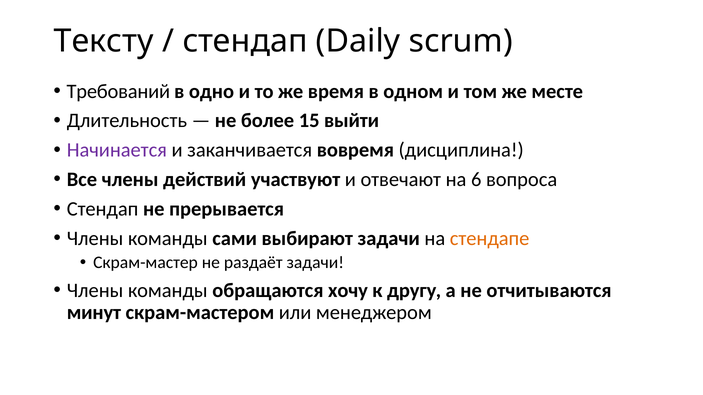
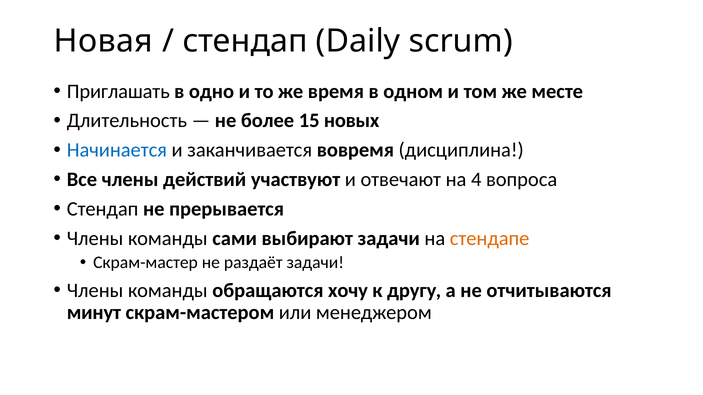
Тексту: Тексту -> Новая
Требований: Требований -> Приглашать
выйти: выйти -> новых
Начинается colour: purple -> blue
6: 6 -> 4
